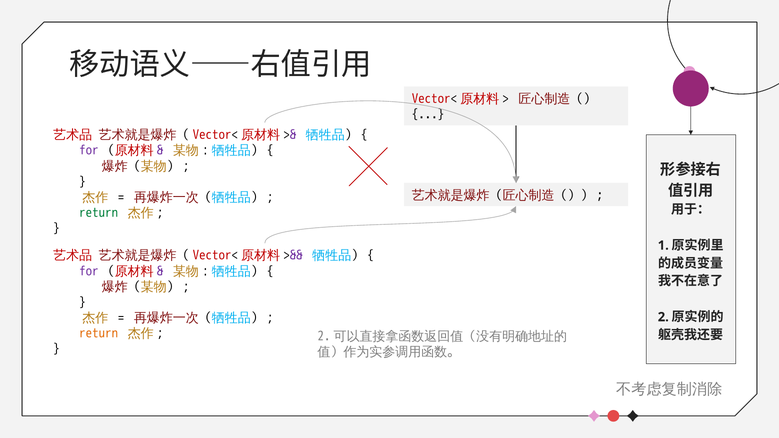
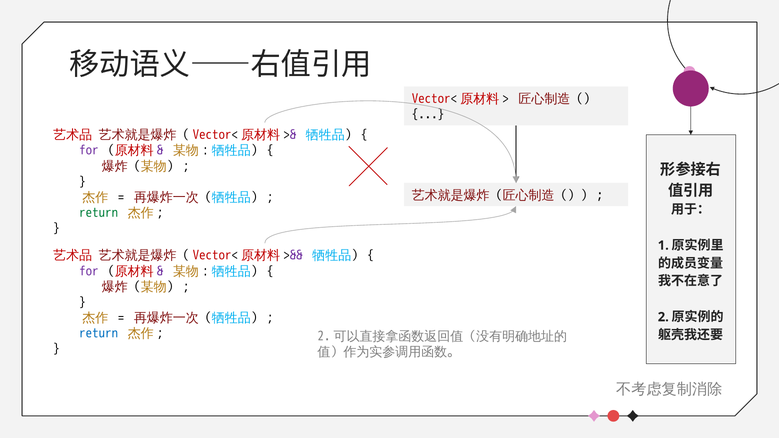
return at (99, 334) colour: orange -> blue
